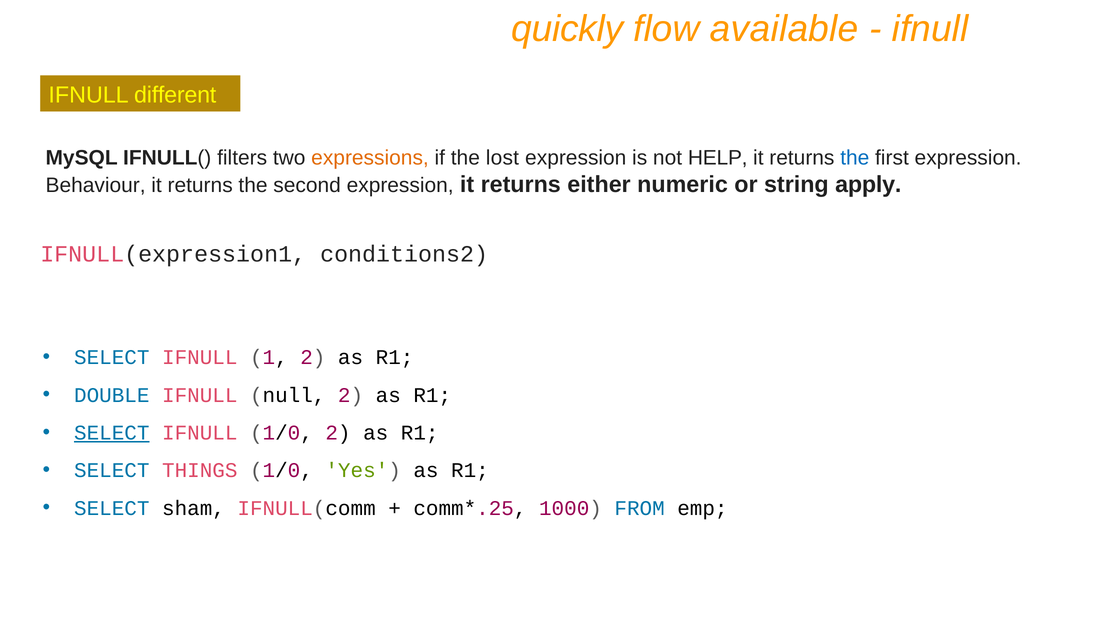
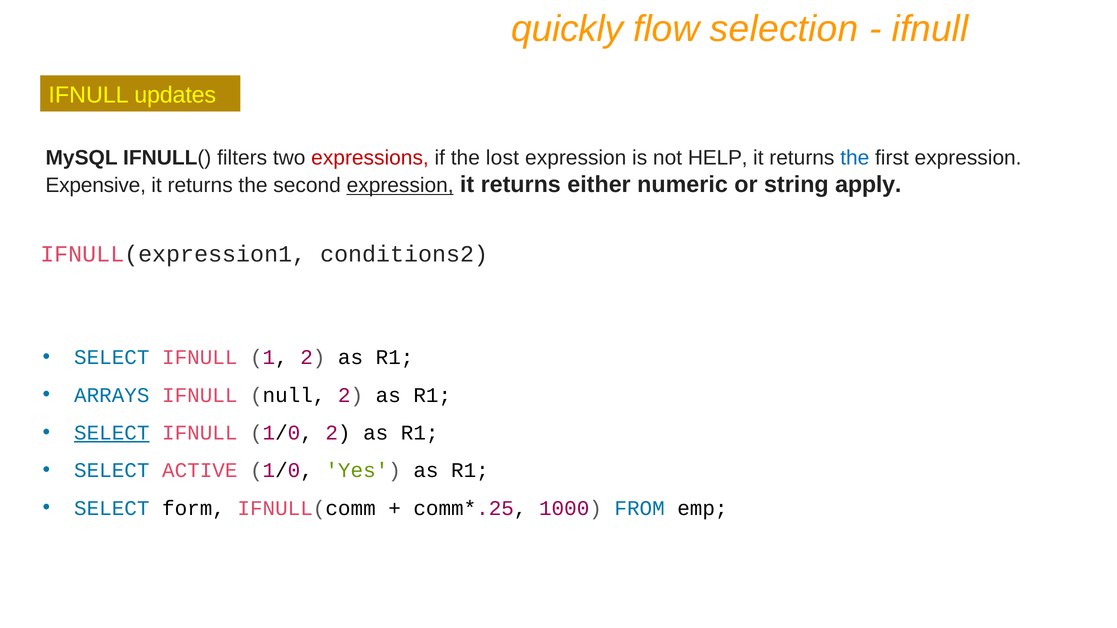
available: available -> selection
different: different -> updates
expressions colour: orange -> red
Behaviour: Behaviour -> Expensive
expression at (400, 186) underline: none -> present
DOUBLE: DOUBLE -> ARRAYS
THINGS: THINGS -> ACTIVE
sham: sham -> form
